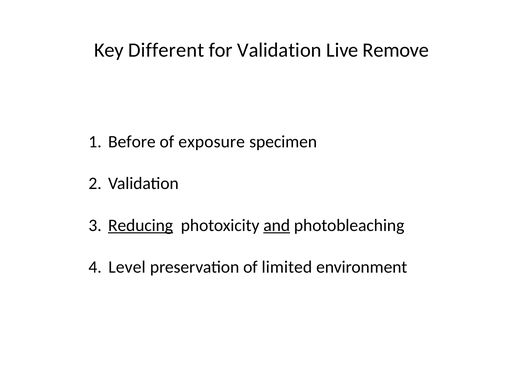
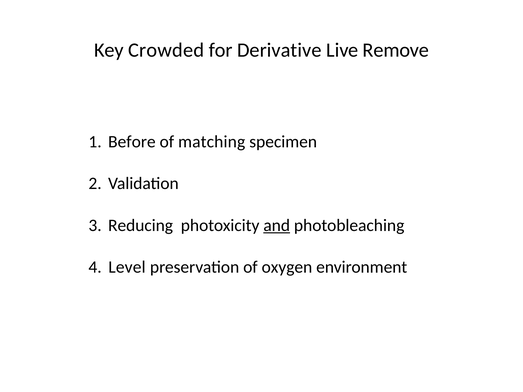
Different: Different -> Crowded
for Validation: Validation -> Derivative
exposure: exposure -> matching
Reducing underline: present -> none
limited: limited -> oxygen
